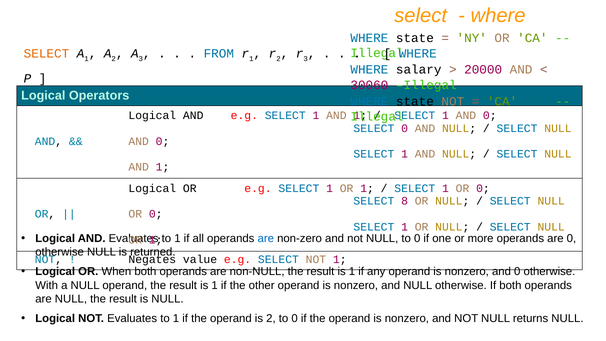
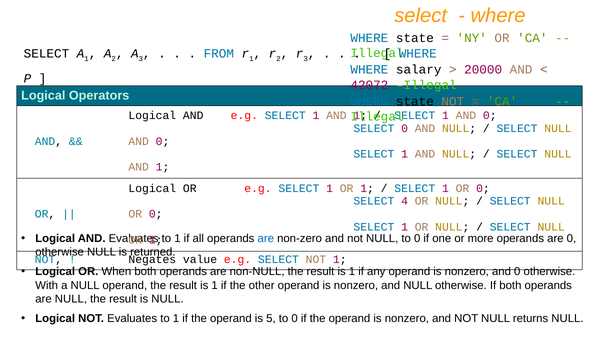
SELECT at (46, 54) colour: orange -> black
30060: 30060 -> 42072
8: 8 -> 4
is 2: 2 -> 5
